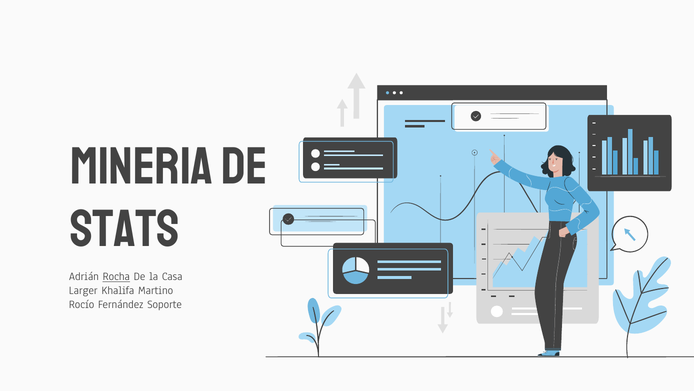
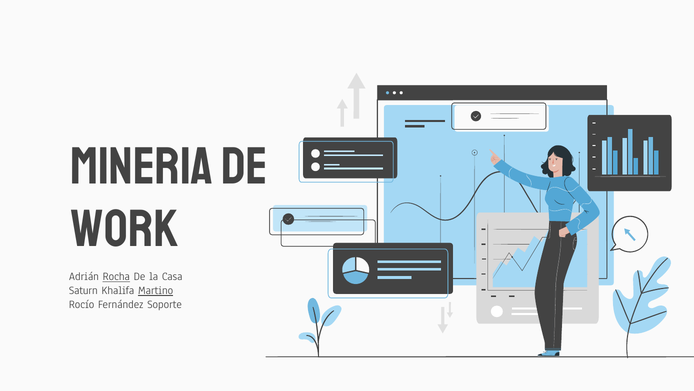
stats: stats -> work
Larger: Larger -> Saturn
Martino underline: none -> present
